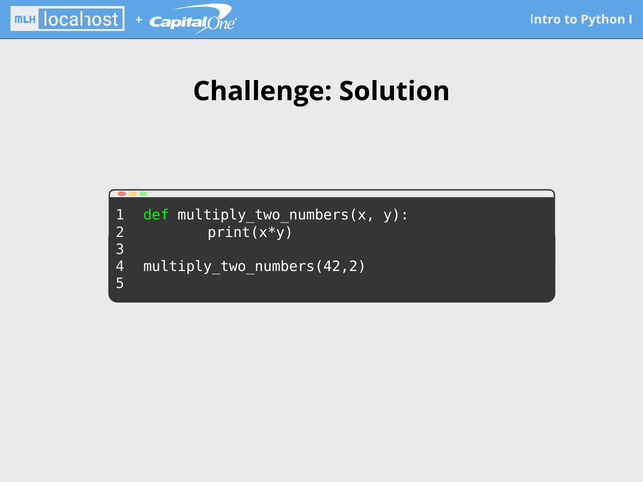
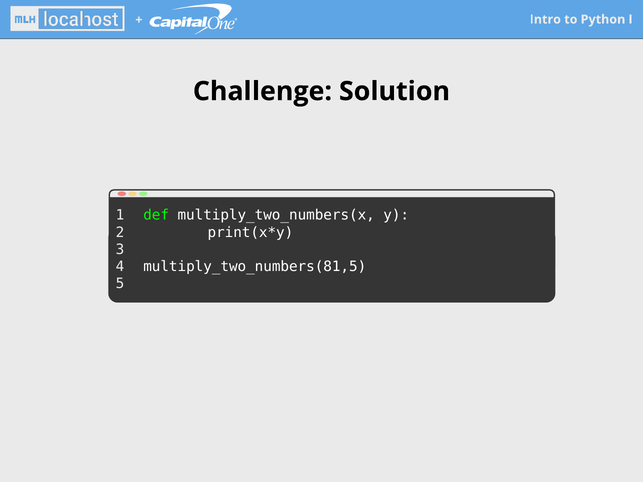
multiply_two_numbers(42,2: multiply_two_numbers(42,2 -> multiply_two_numbers(81,5
